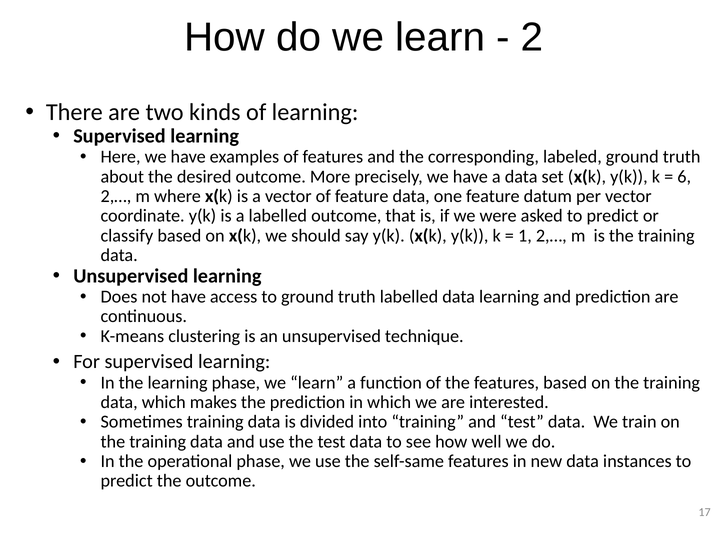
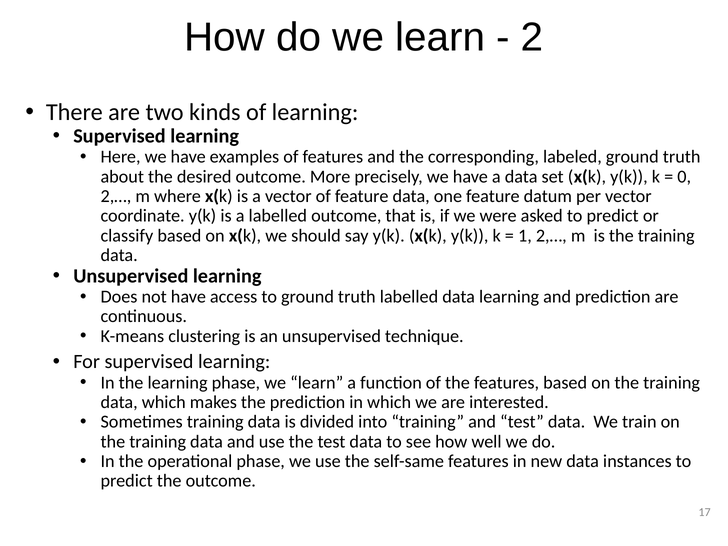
6: 6 -> 0
